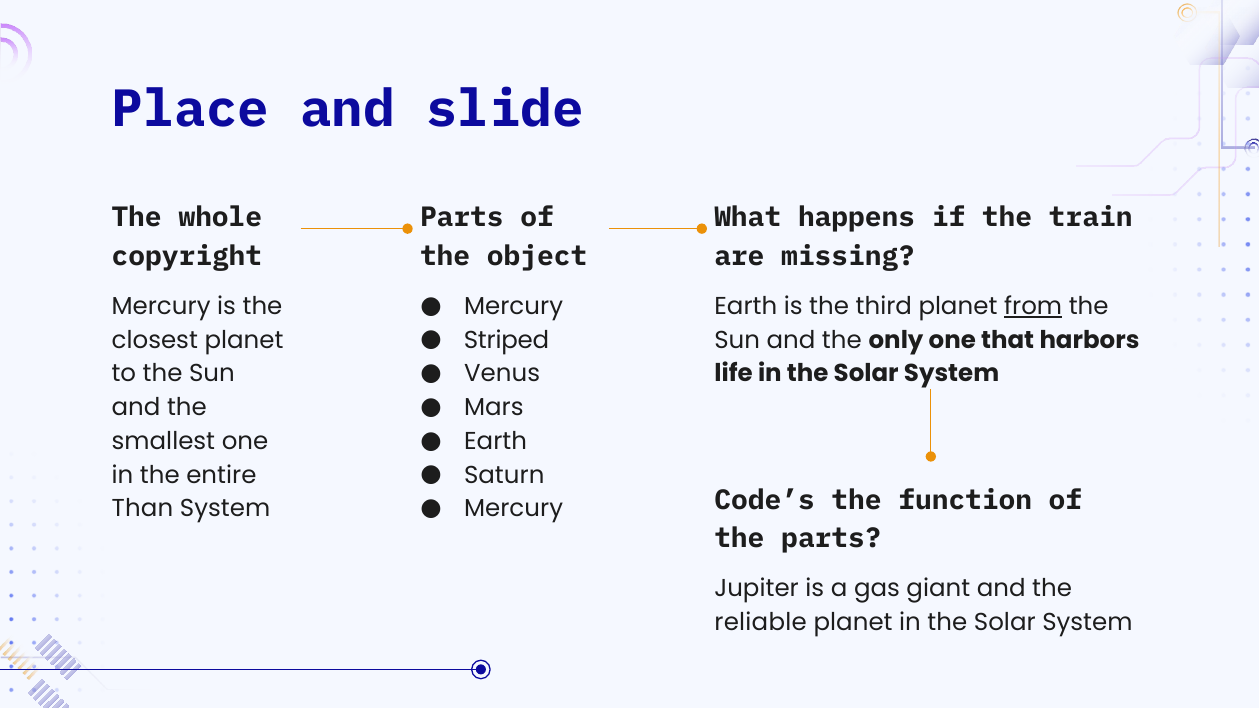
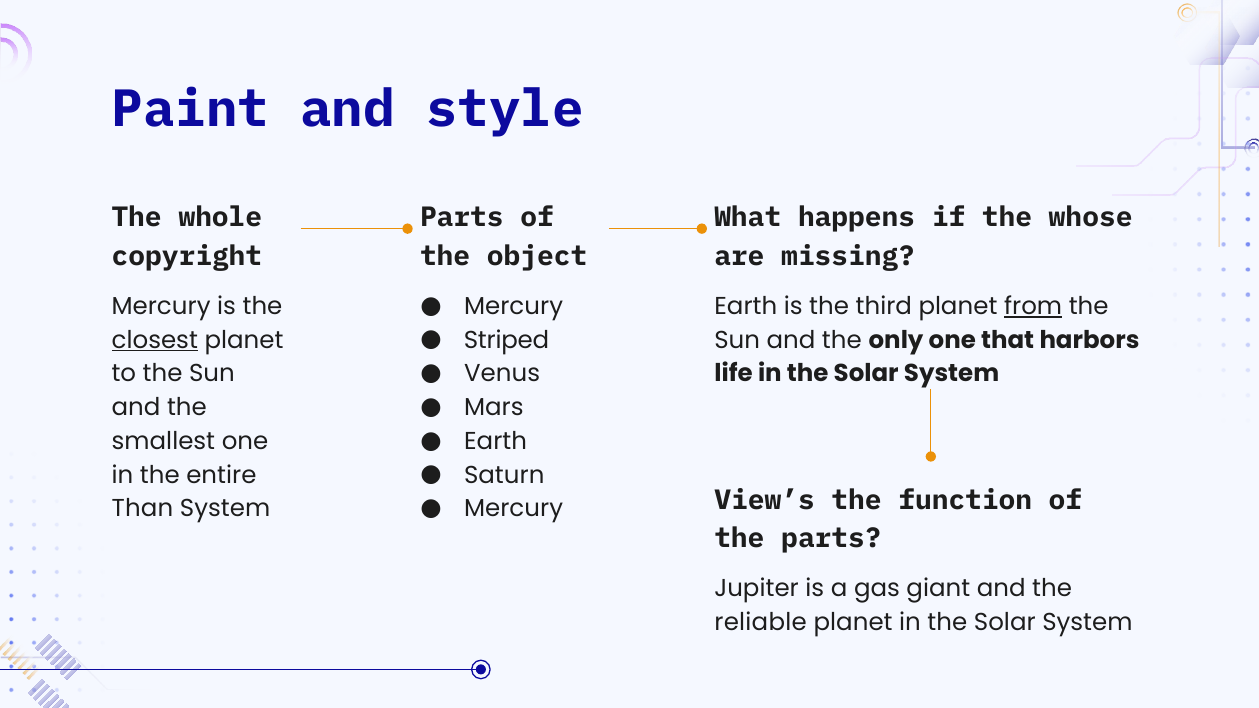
Place: Place -> Paint
slide: slide -> style
train: train -> whose
closest underline: none -> present
Code’s: Code’s -> View’s
